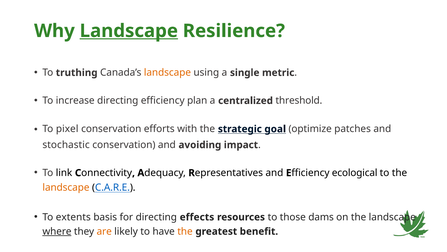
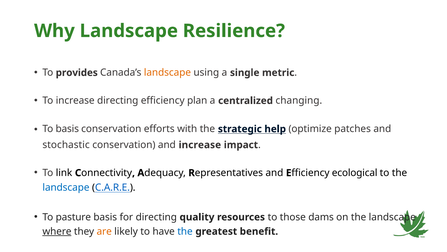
Landscape at (129, 31) underline: present -> none
truthing: truthing -> provides
threshold: threshold -> changing
To pixel: pixel -> basis
goal: goal -> help
and avoiding: avoiding -> increase
landscape at (66, 187) colour: orange -> blue
extents: extents -> pasture
effects: effects -> quality
the at (185, 231) colour: orange -> blue
